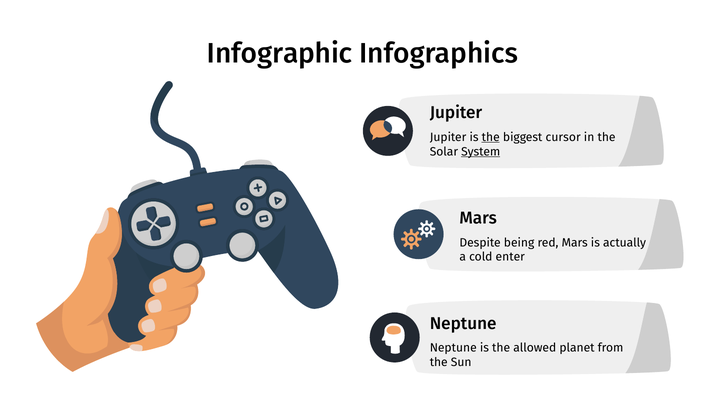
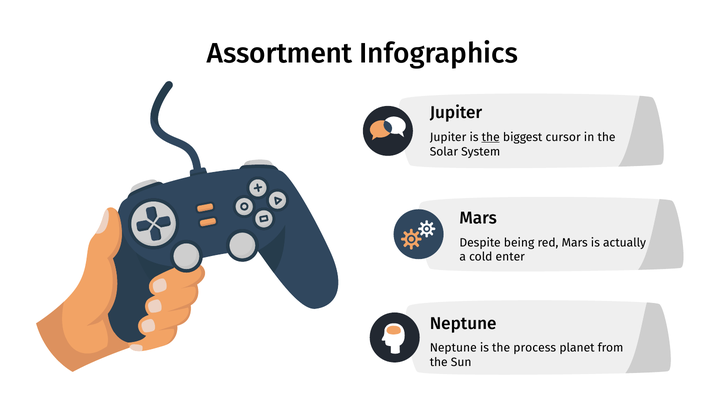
Infographic: Infographic -> Assortment
System underline: present -> none
allowed: allowed -> process
